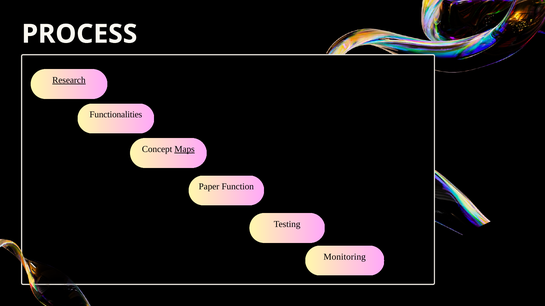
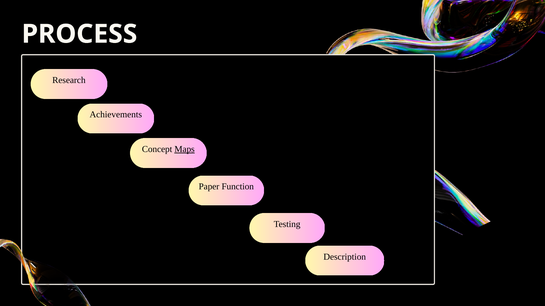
Research underline: present -> none
Functionalities: Functionalities -> Achievements
Monitoring: Monitoring -> Description
